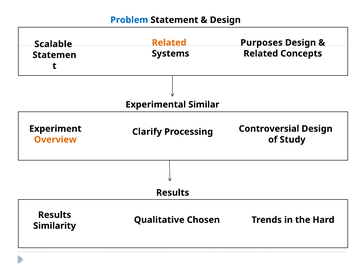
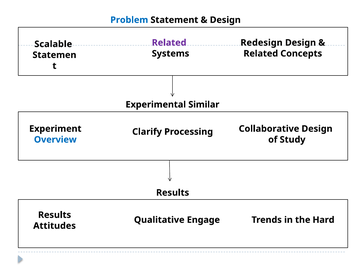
Related at (169, 43) colour: orange -> purple
Purposes: Purposes -> Redesign
Controversial: Controversial -> Collaborative
Overview colour: orange -> blue
Chosen: Chosen -> Engage
Similarity: Similarity -> Attitudes
